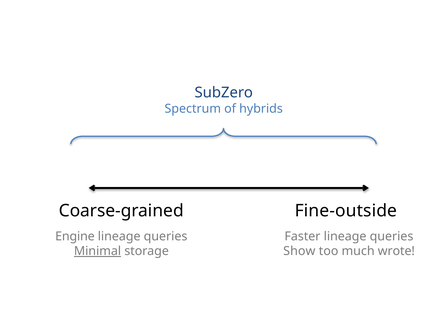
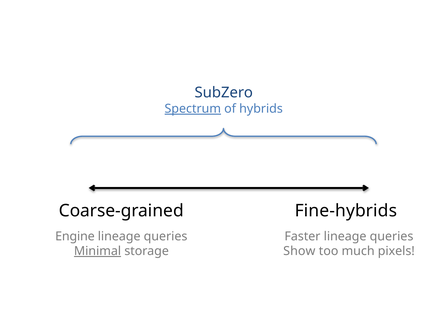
Spectrum underline: none -> present
Fine-outside: Fine-outside -> Fine-hybrids
wrote: wrote -> pixels
